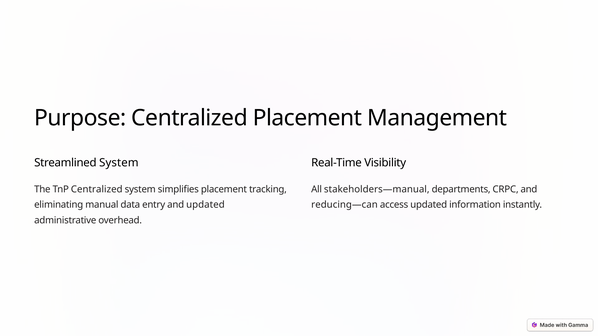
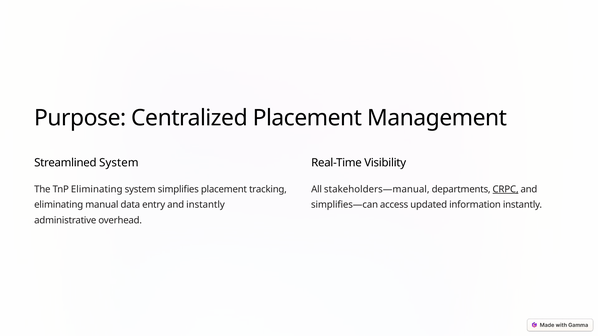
TnP Centralized: Centralized -> Eliminating
CRPC underline: none -> present
and updated: updated -> instantly
reducing—can: reducing—can -> simplifies—can
